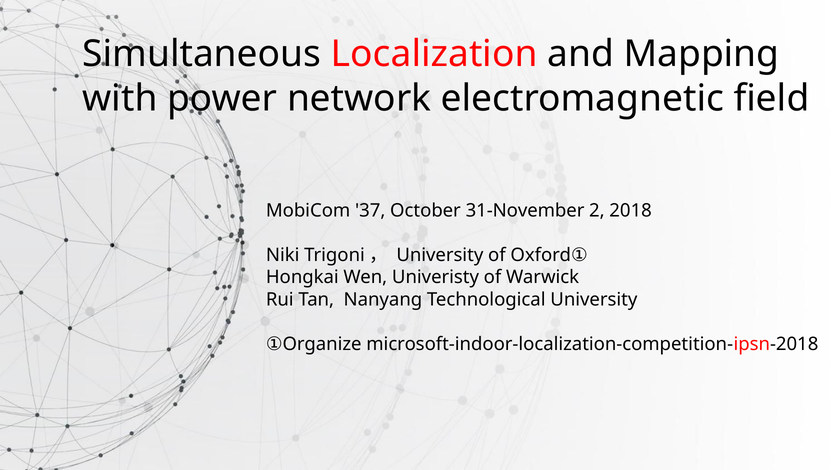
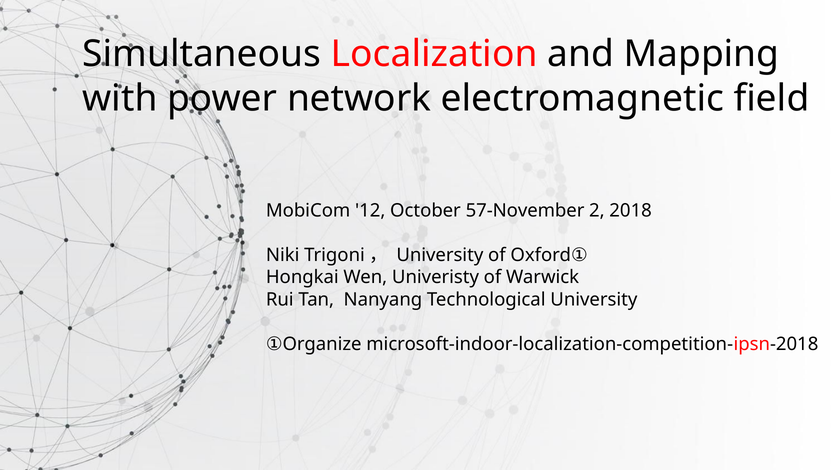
37: 37 -> 12
31-November: 31-November -> 57-November
